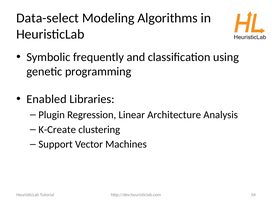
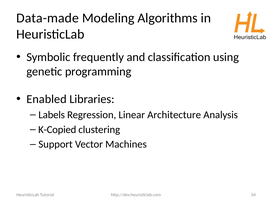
Data-select: Data-select -> Data-made
Plugin: Plugin -> Labels
K-Create: K-Create -> K-Copied
